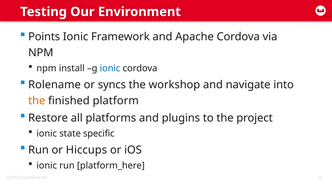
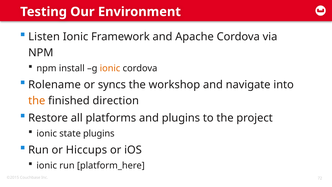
Points: Points -> Listen
ionic at (110, 68) colour: blue -> orange
platform: platform -> direction
state specific: specific -> plugins
